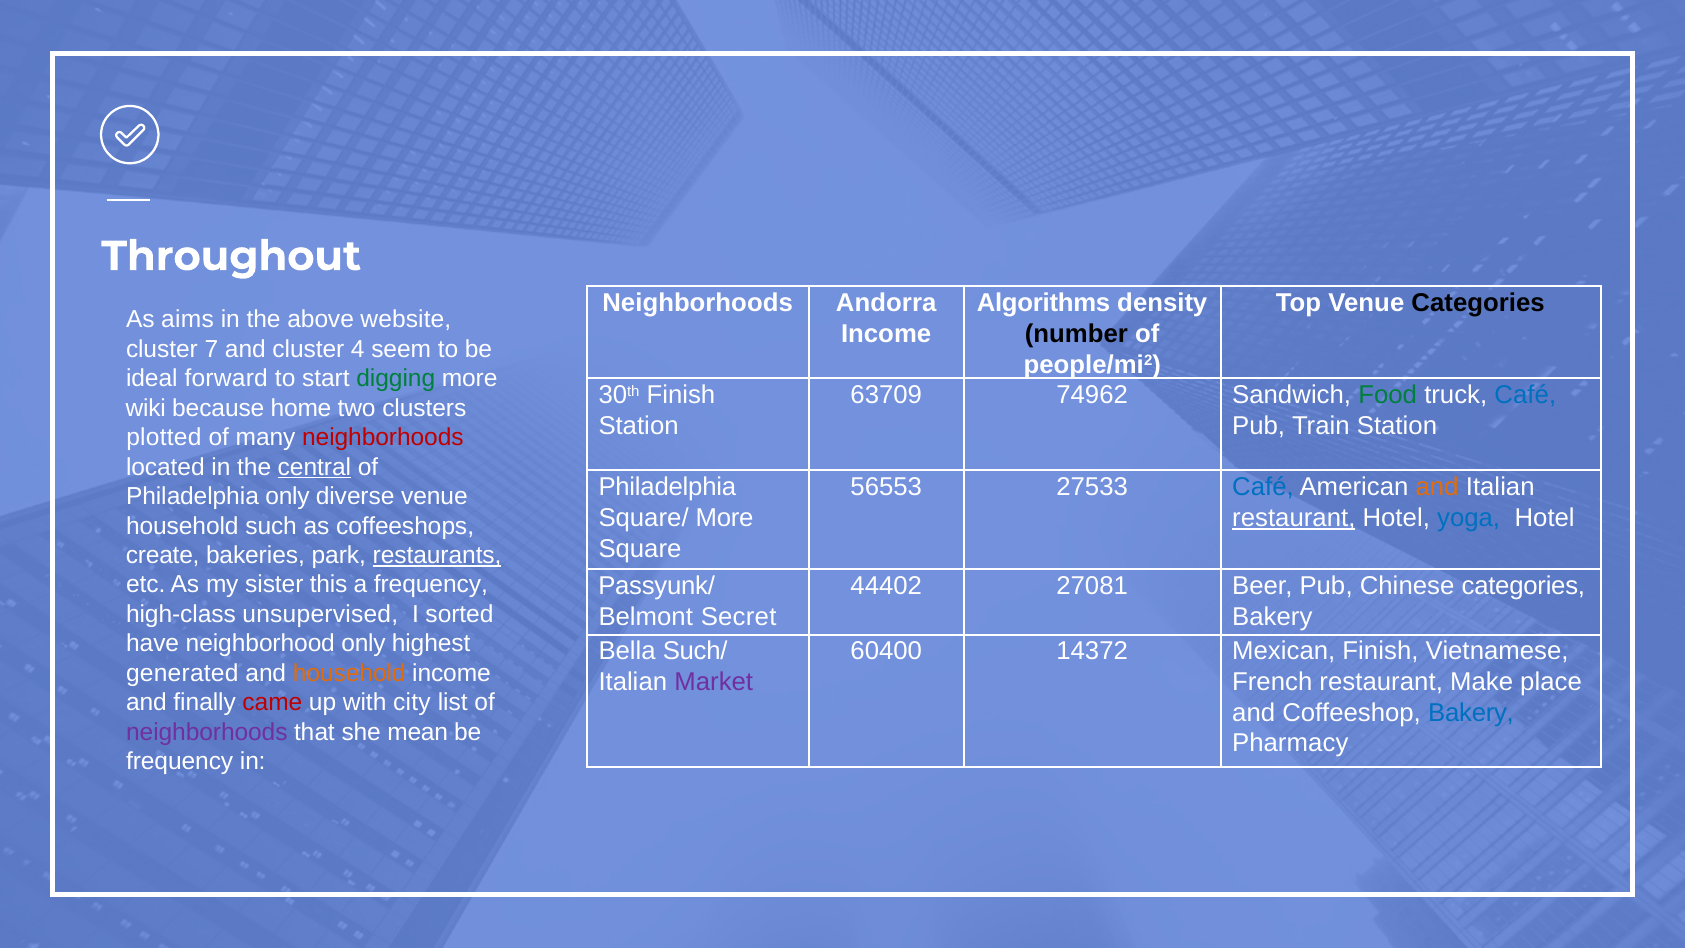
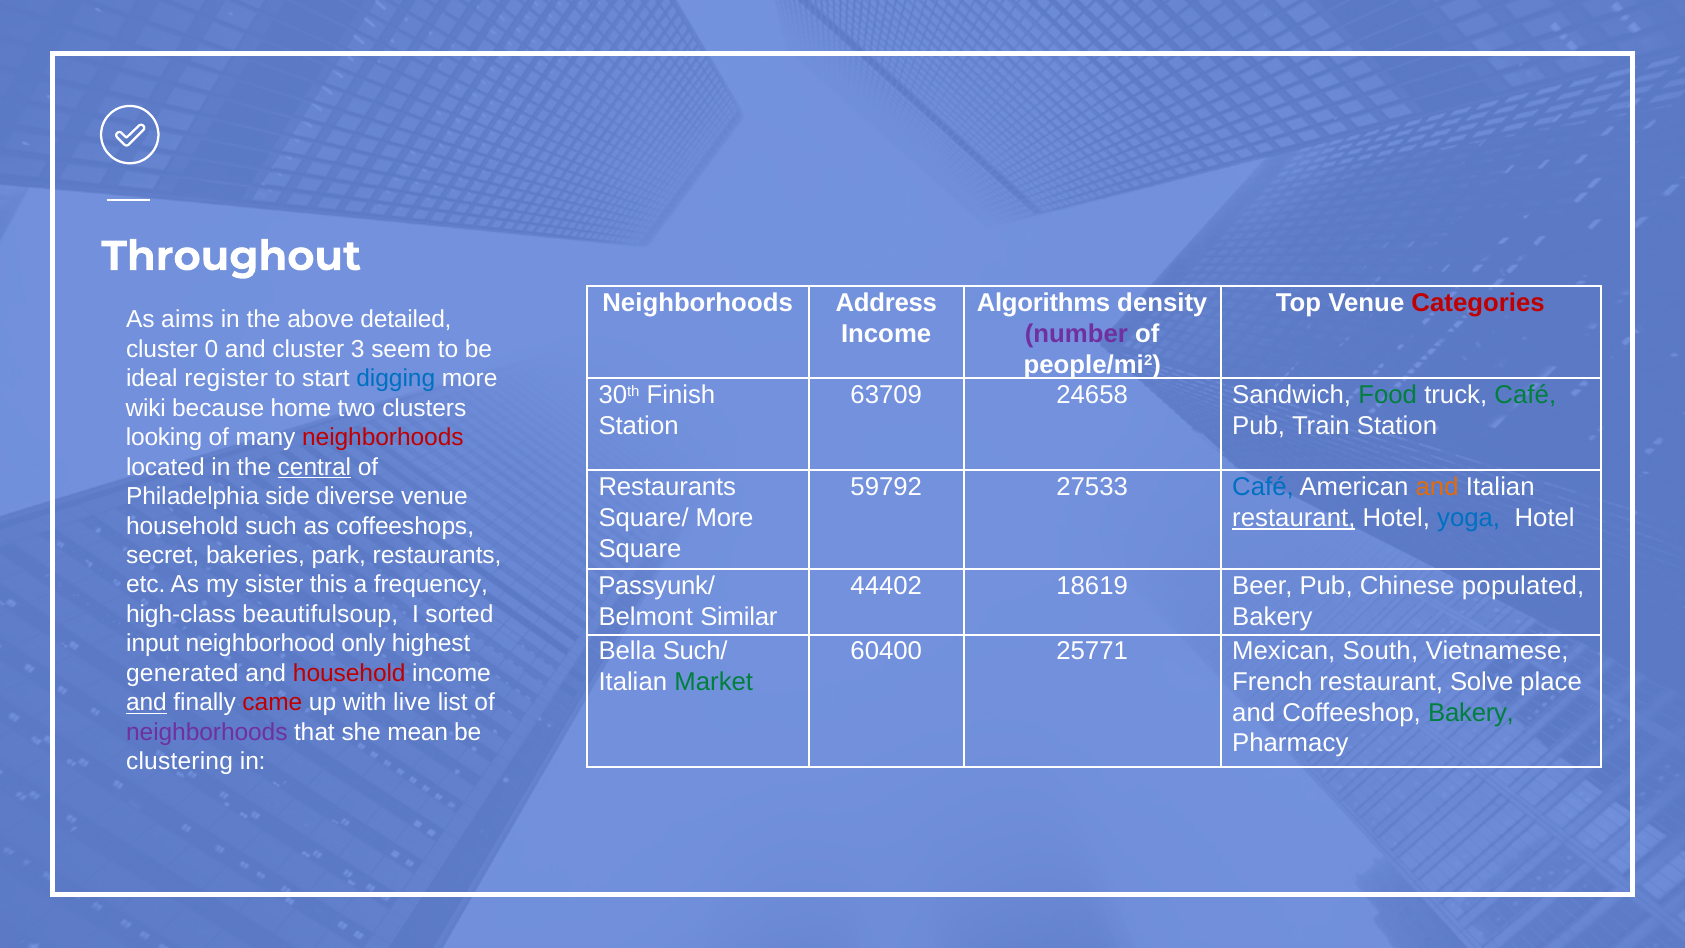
Andorra: Andorra -> Address
Categories at (1478, 303) colour: black -> red
website: website -> detailed
number colour: black -> purple
7: 7 -> 0
4: 4 -> 3
forward: forward -> register
digging colour: green -> blue
74962: 74962 -> 24658
Café at (1525, 395) colour: blue -> green
plotted: plotted -> looking
Philadelphia at (667, 487): Philadelphia -> Restaurants
56553: 56553 -> 59792
Philadelphia only: only -> side
create: create -> secret
restaurants at (437, 555) underline: present -> none
27081: 27081 -> 18619
Chinese categories: categories -> populated
unsupervised: unsupervised -> beautifulsoup
Secret: Secret -> Similar
have: have -> input
14372: 14372 -> 25771
Mexican Finish: Finish -> South
household at (349, 673) colour: orange -> red
Market colour: purple -> green
Make: Make -> Solve
and at (146, 703) underline: none -> present
city: city -> live
Bakery at (1471, 713) colour: blue -> green
frequency at (180, 761): frequency -> clustering
